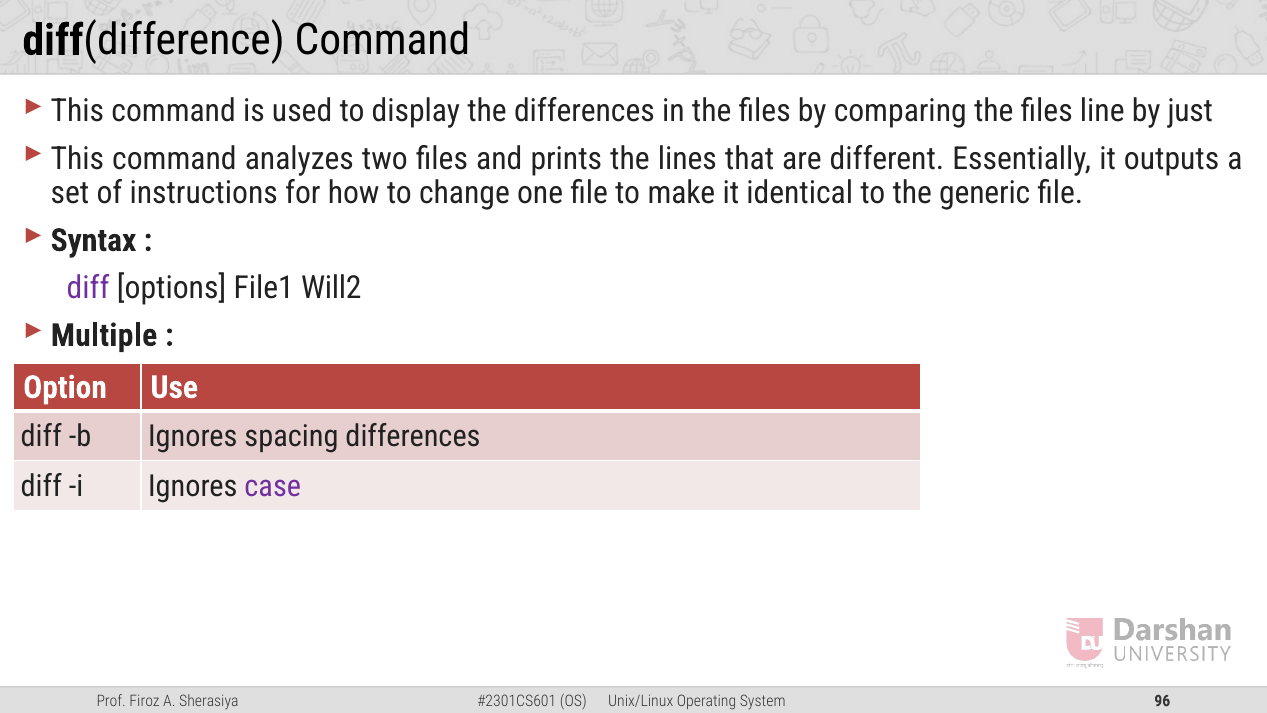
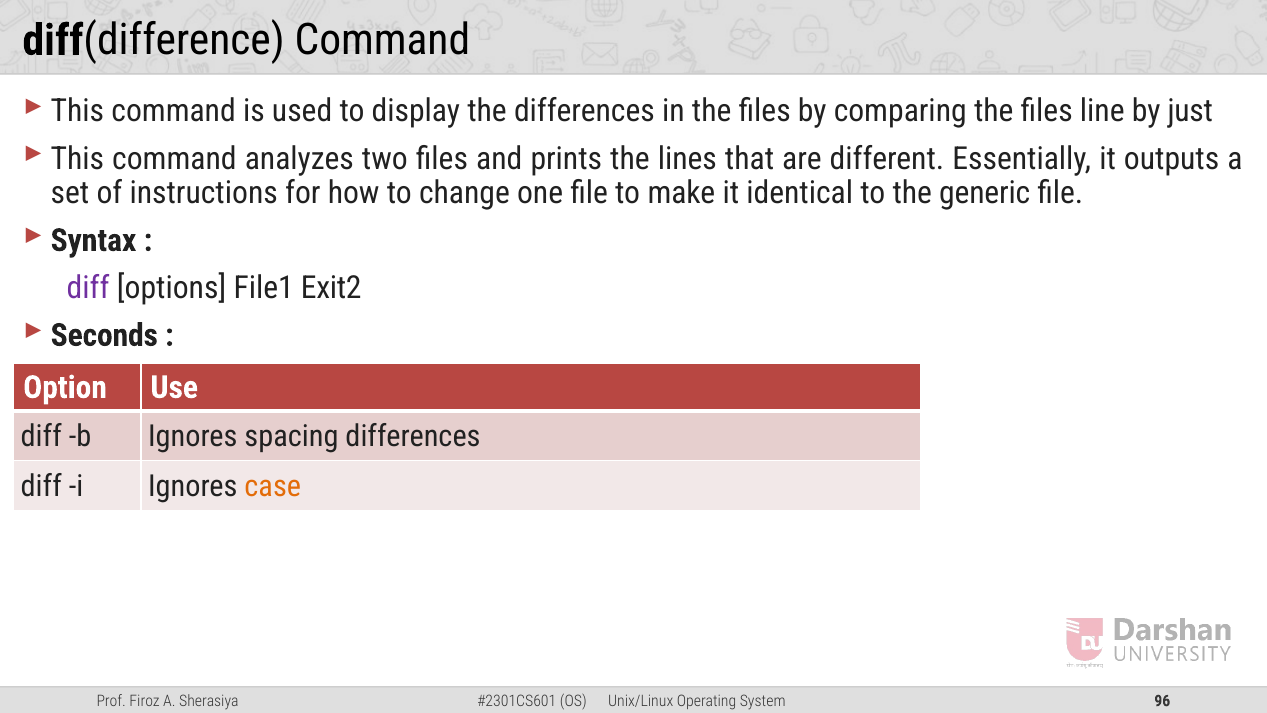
Will2: Will2 -> Exit2
Multiple: Multiple -> Seconds
case colour: purple -> orange
